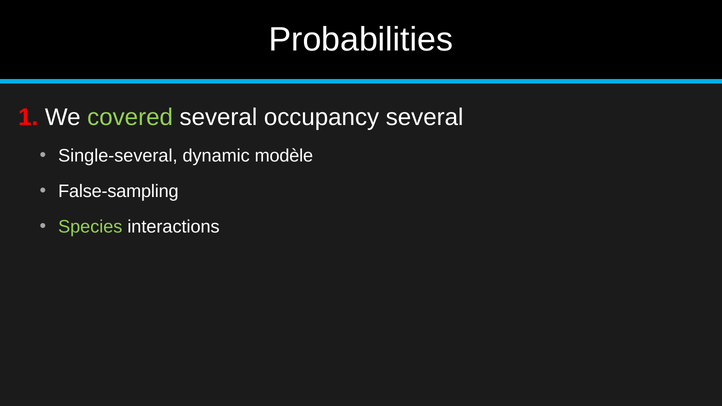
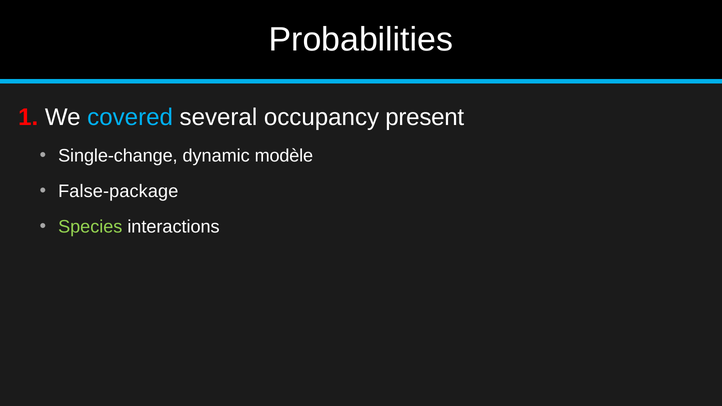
covered colour: light green -> light blue
occupancy several: several -> present
Single-several: Single-several -> Single-change
False-sampling: False-sampling -> False-package
